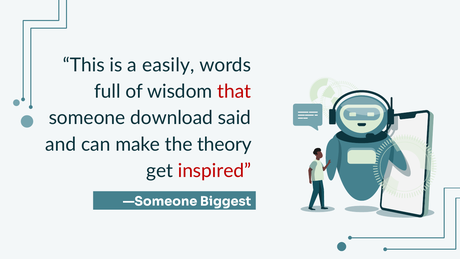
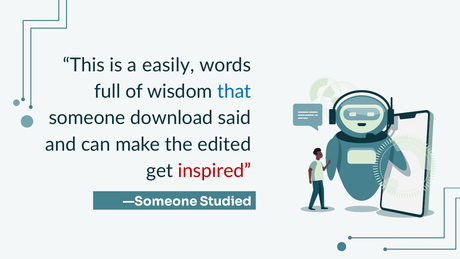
that colour: red -> blue
theory: theory -> edited
Biggest: Biggest -> Studied
